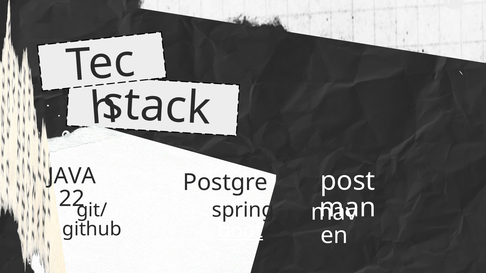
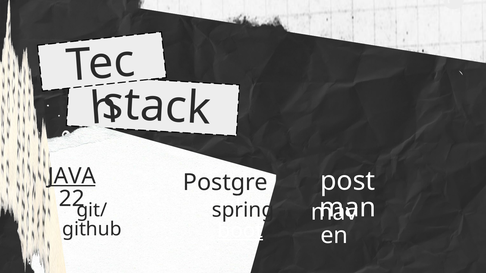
JAVA underline: none -> present
